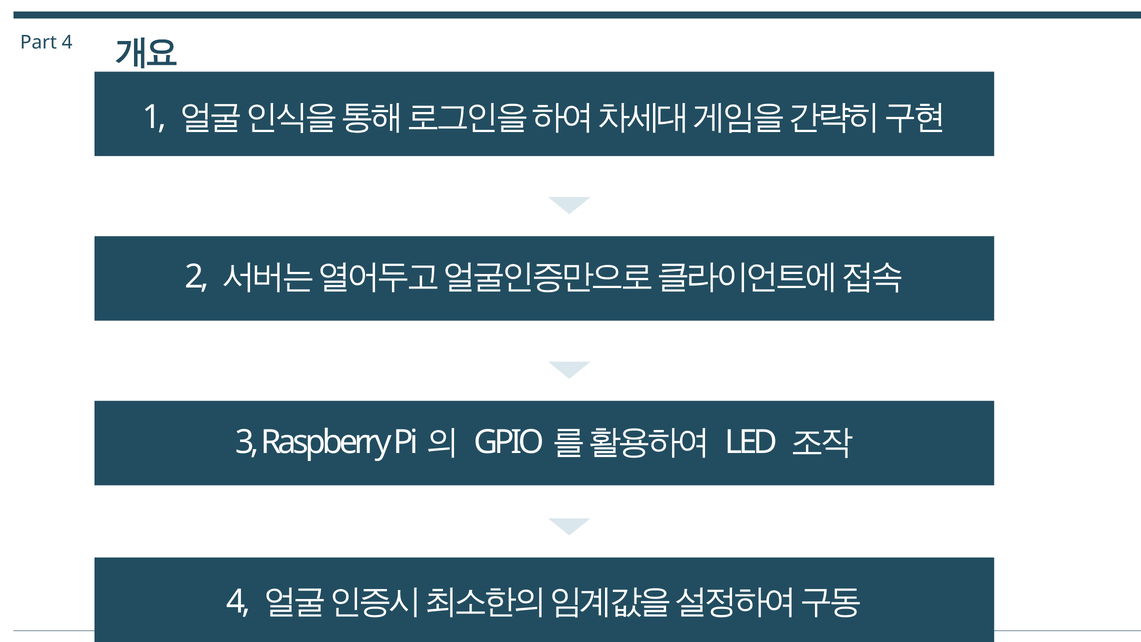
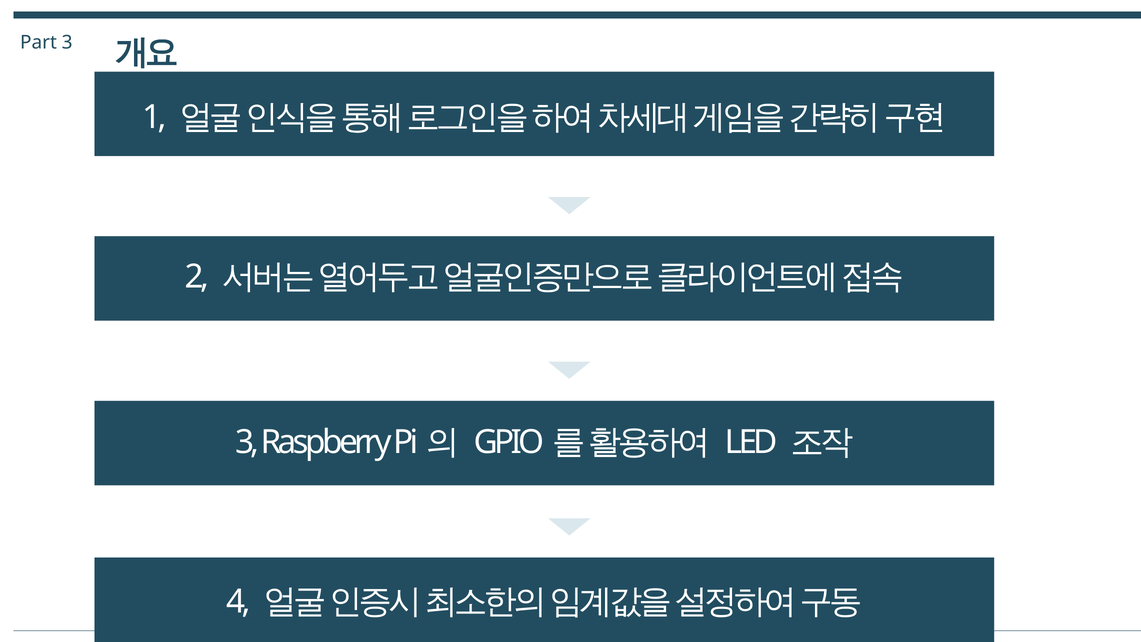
Part 4: 4 -> 3
